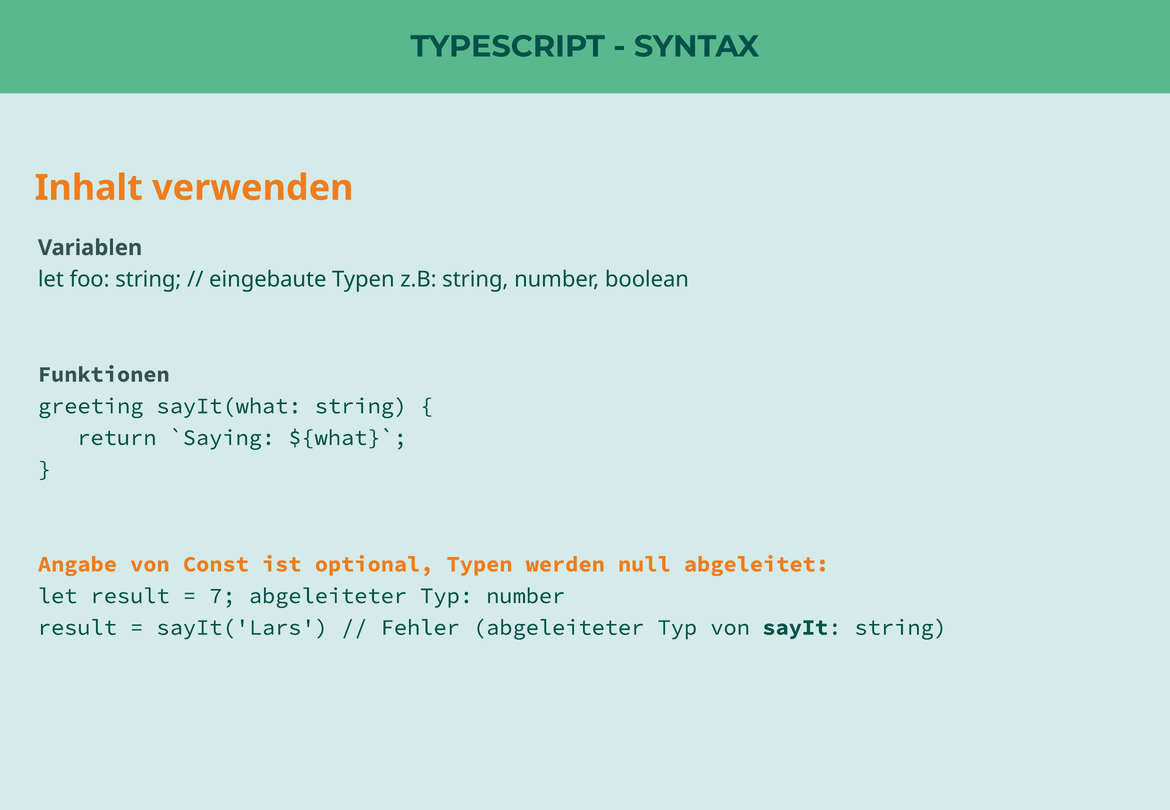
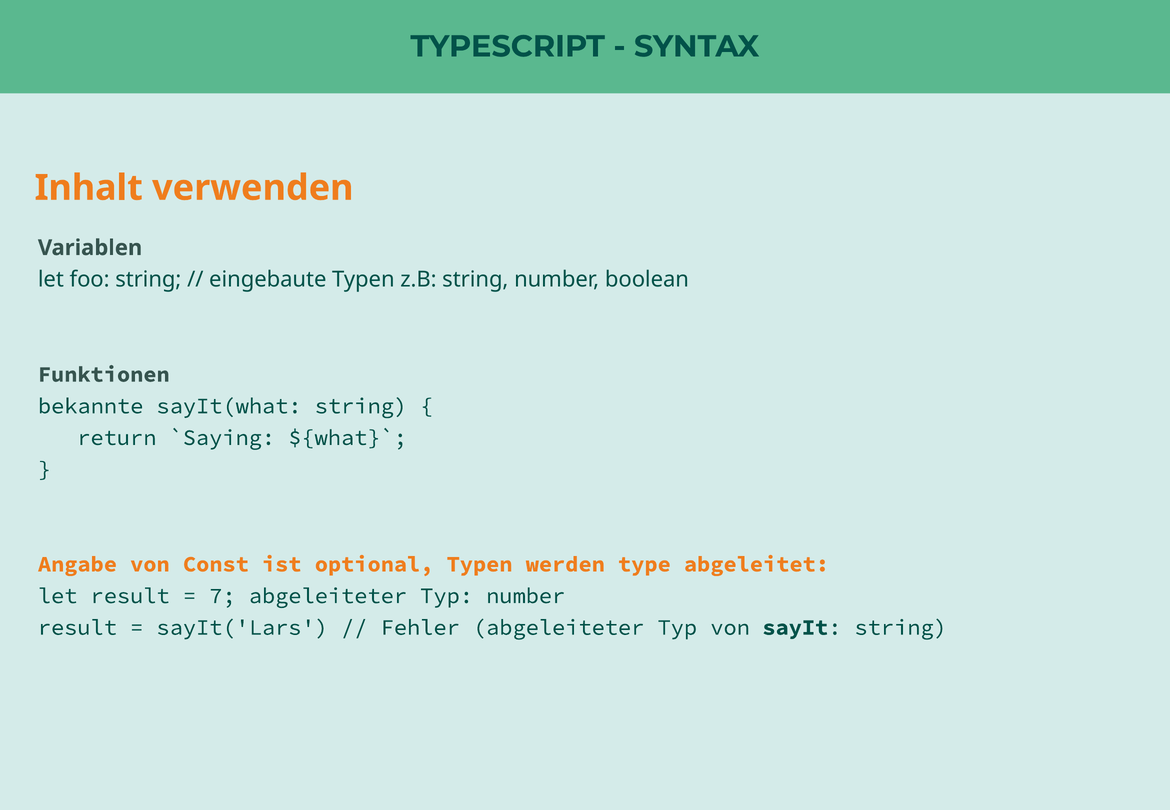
greeting: greeting -> bekannte
null: null -> type
